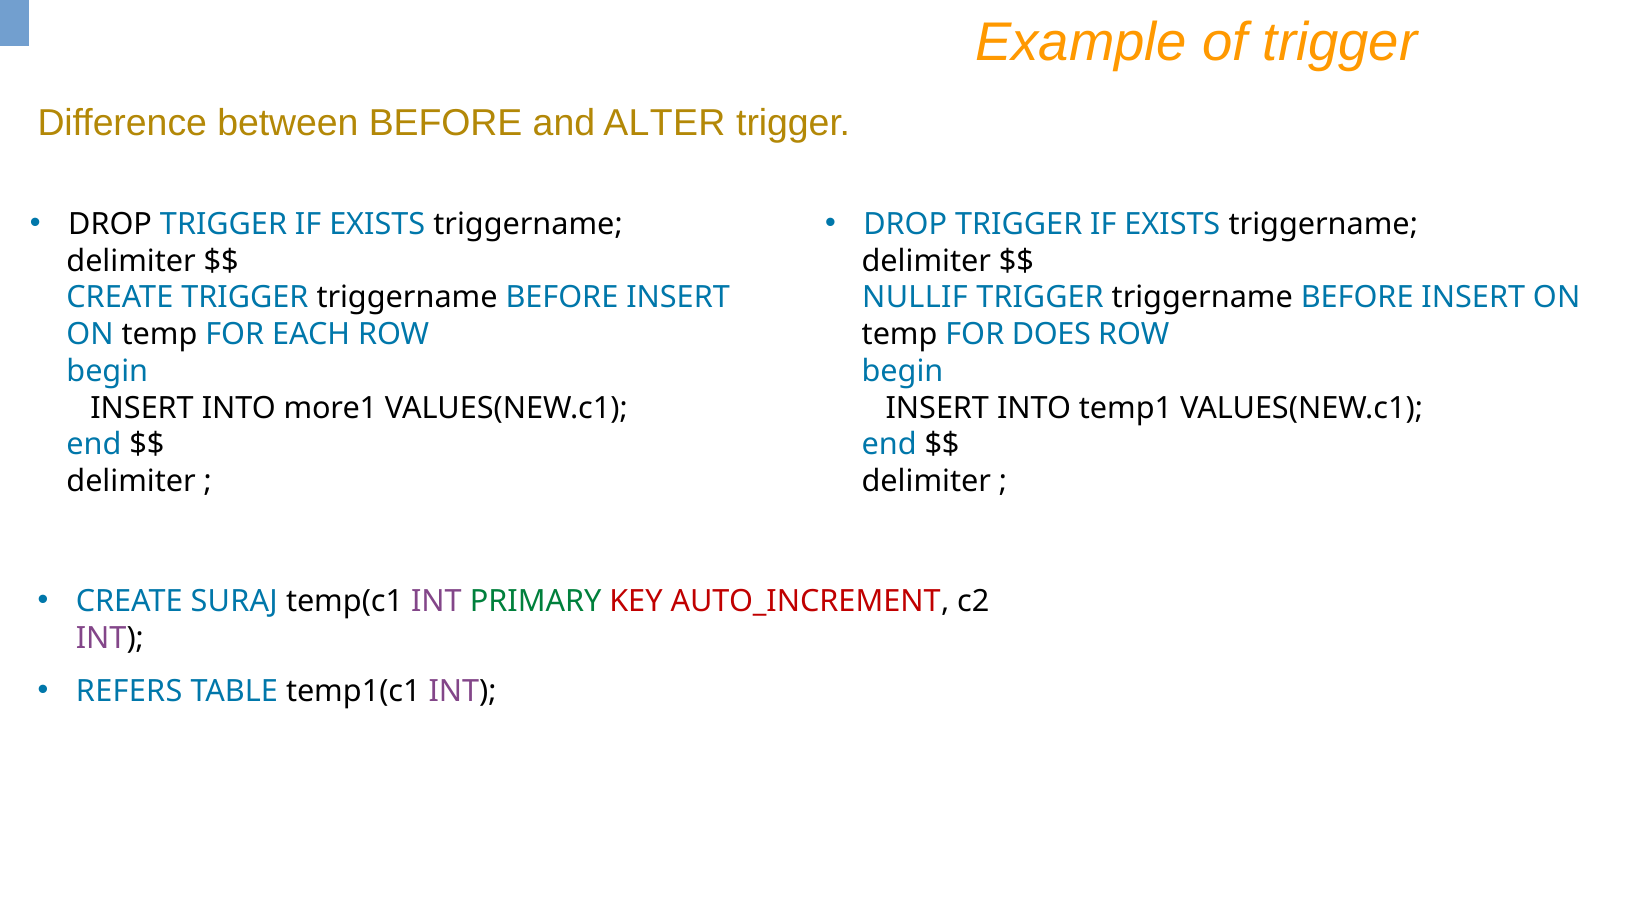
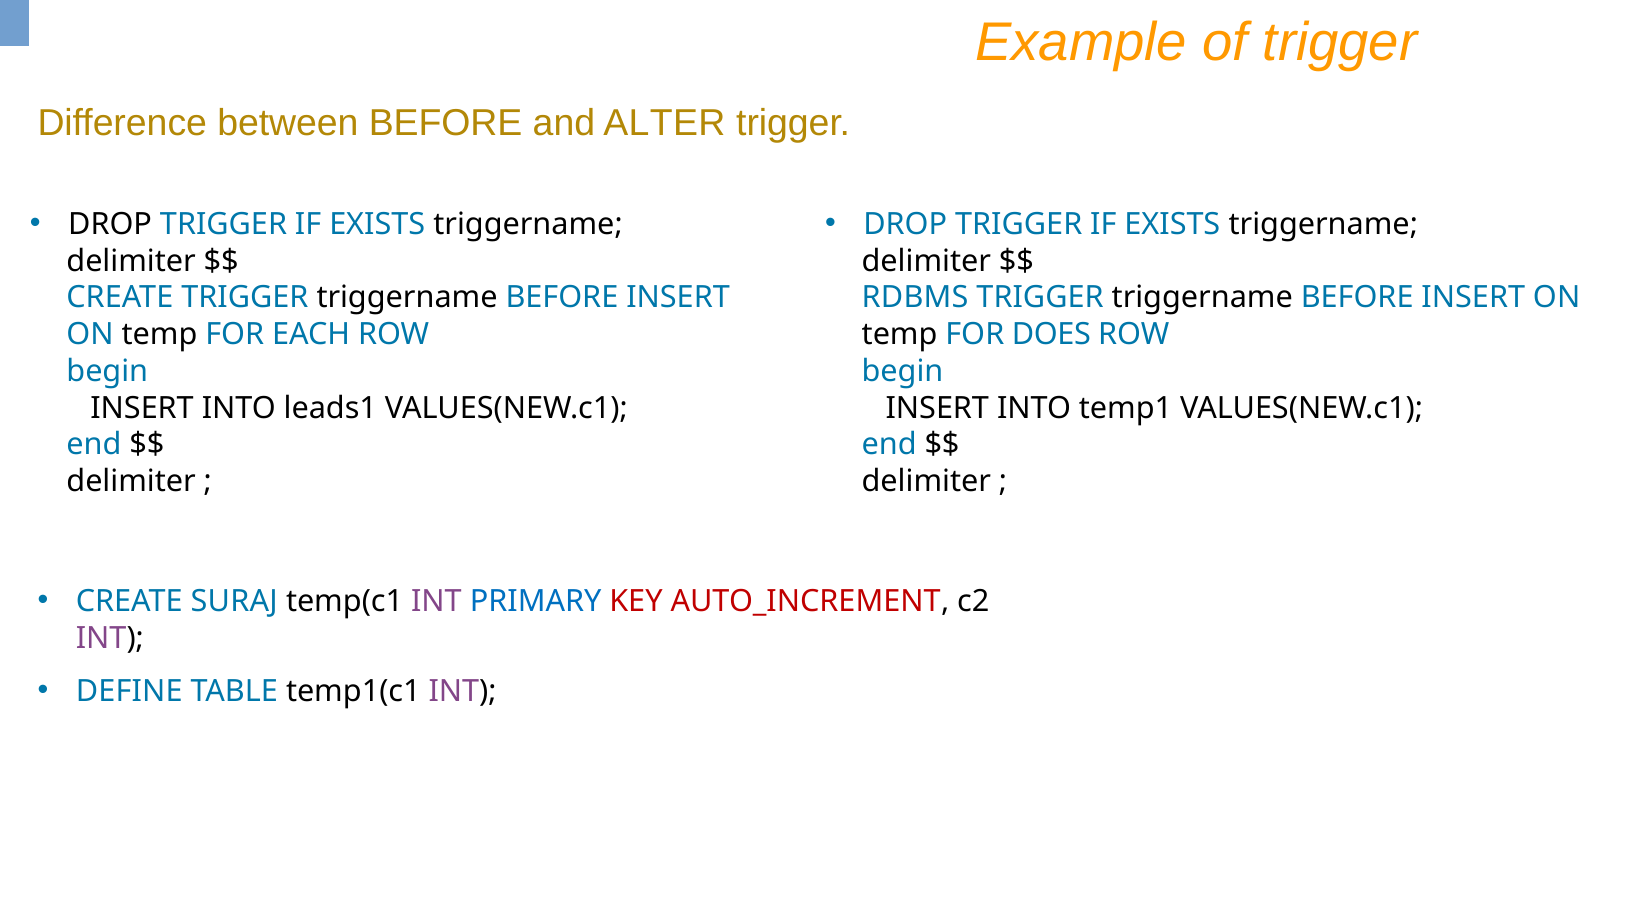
NULLIF: NULLIF -> RDBMS
more1: more1 -> leads1
PRIMARY colour: green -> blue
REFERS: REFERS -> DEFINE
